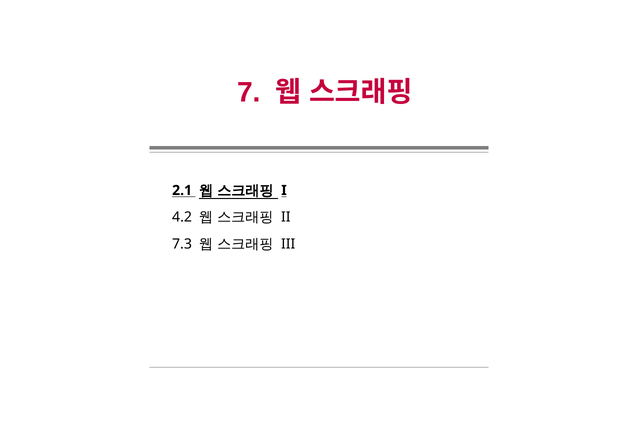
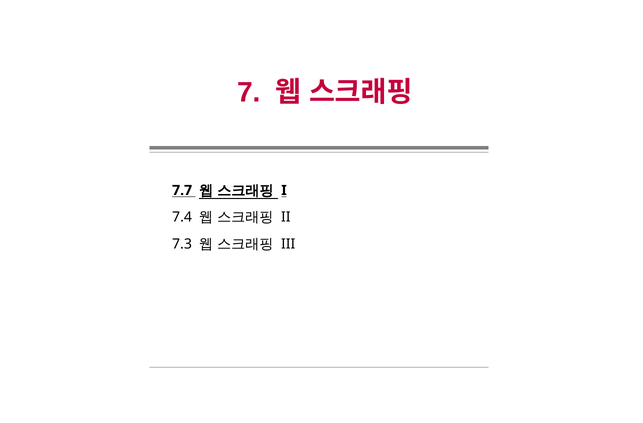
2.1: 2.1 -> 7.7
4.2: 4.2 -> 7.4
